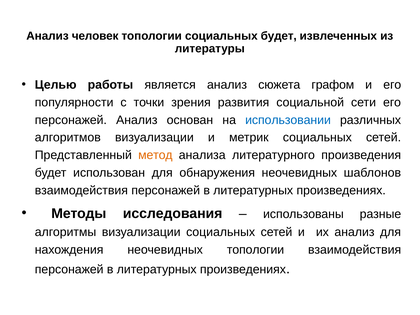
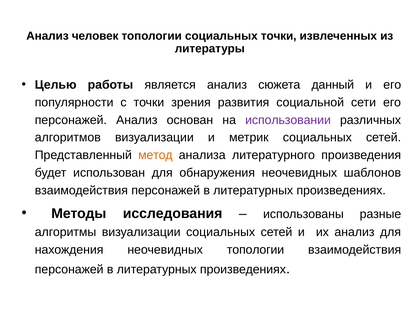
социальных будет: будет -> точки
графом: графом -> данный
использовании colour: blue -> purple
